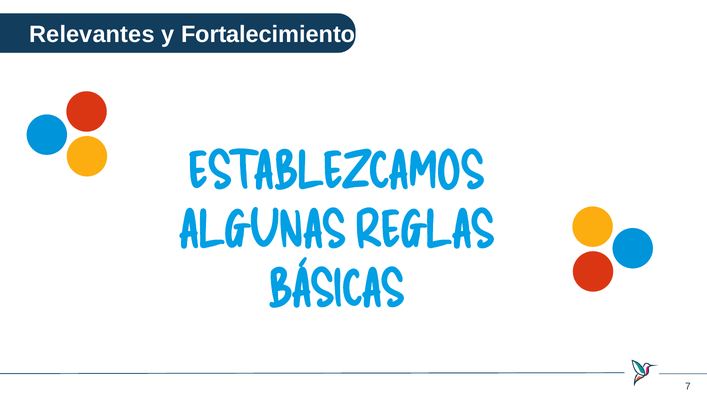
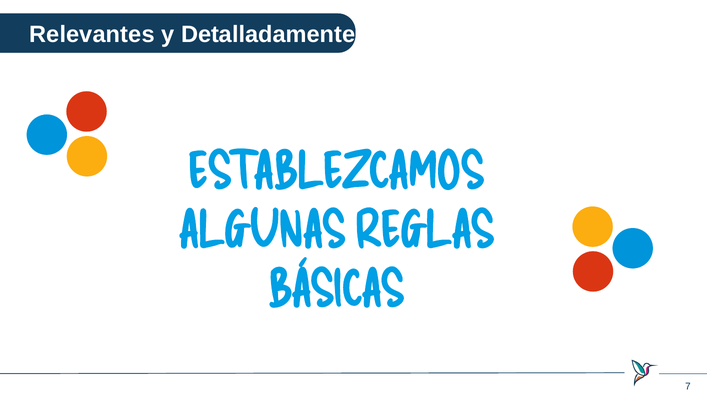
Fortalecimiento: Fortalecimiento -> Detalladamente
